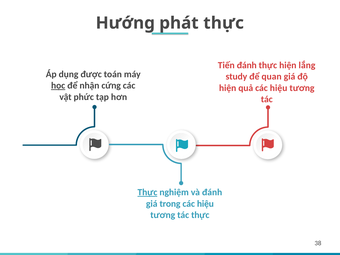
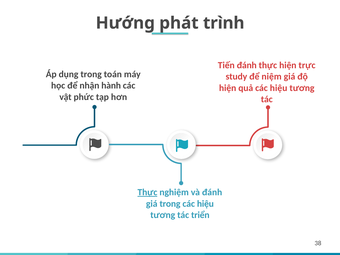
thực at (224, 23): thực -> trình
lắng: lắng -> trực
dụng được: được -> trong
quan: quan -> niệm
học underline: present -> none
cứng: cứng -> hành
thực at (200, 215): thực -> triển
